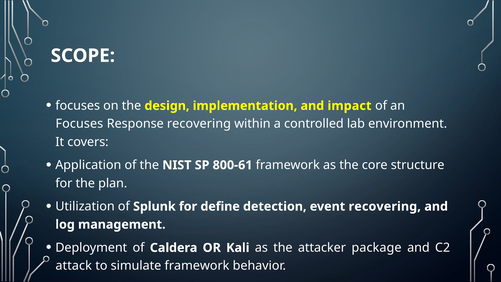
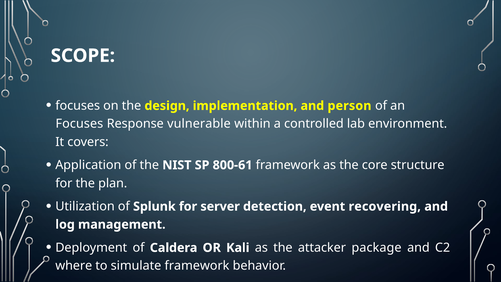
impact: impact -> person
Response recovering: recovering -> vulnerable
define: define -> server
attack: attack -> where
